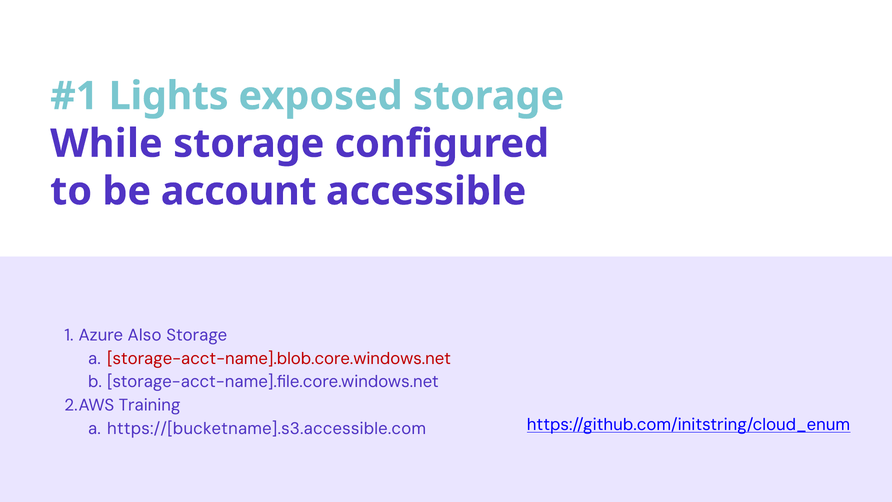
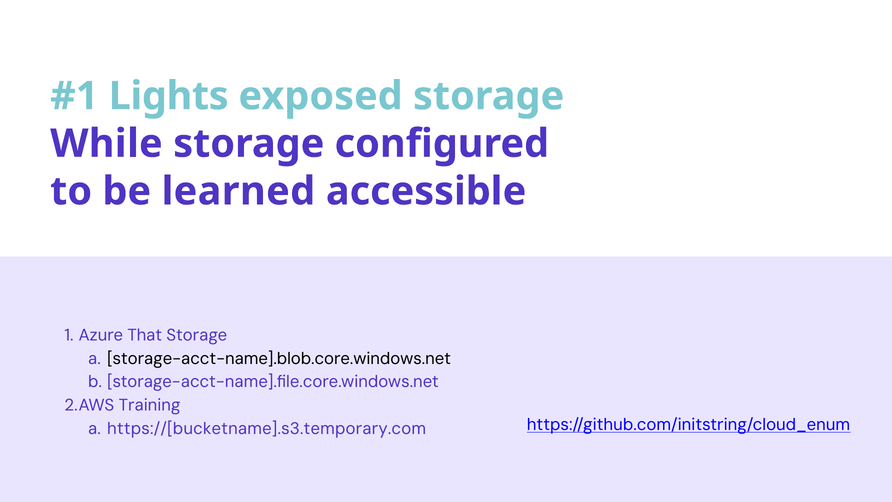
account: account -> learned
Also: Also -> That
storage-acct-name].blob.core.windows.net colour: red -> black
https://[bucketname].s3.accessible.com: https://[bucketname].s3.accessible.com -> https://[bucketname].s3.temporary.com
